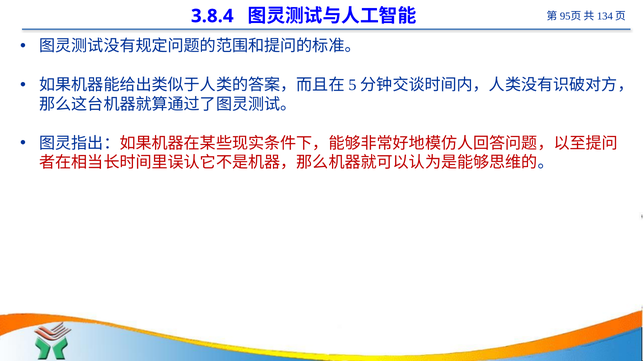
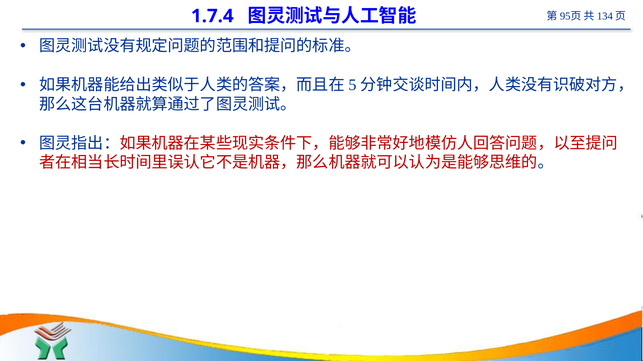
3.8.4: 3.8.4 -> 1.7.4
